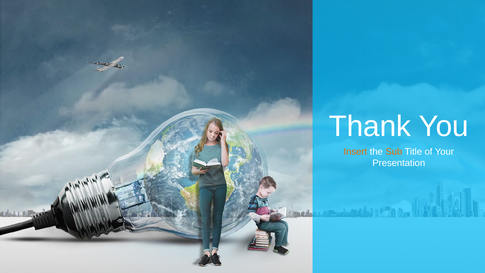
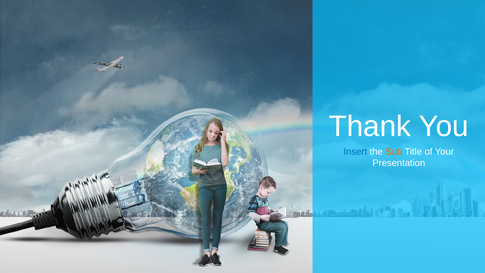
Insert colour: orange -> blue
